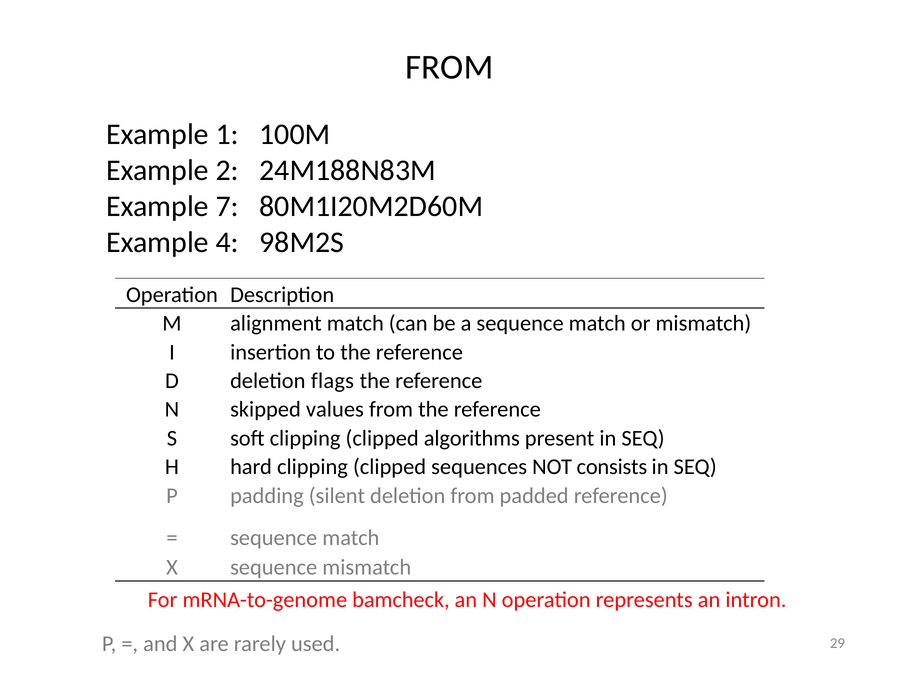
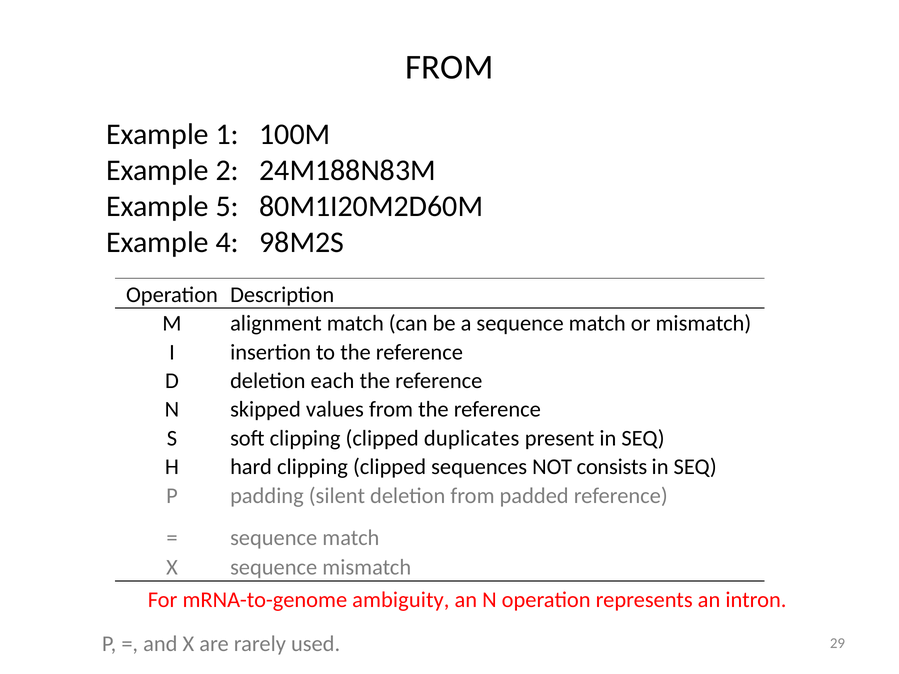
7: 7 -> 5
flags: flags -> each
algorithms: algorithms -> duplicates
bamcheck: bamcheck -> ambiguity
